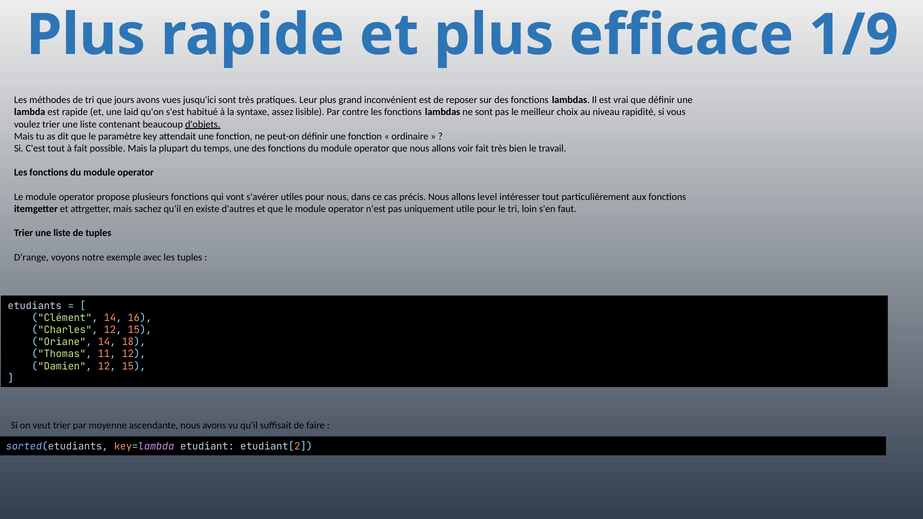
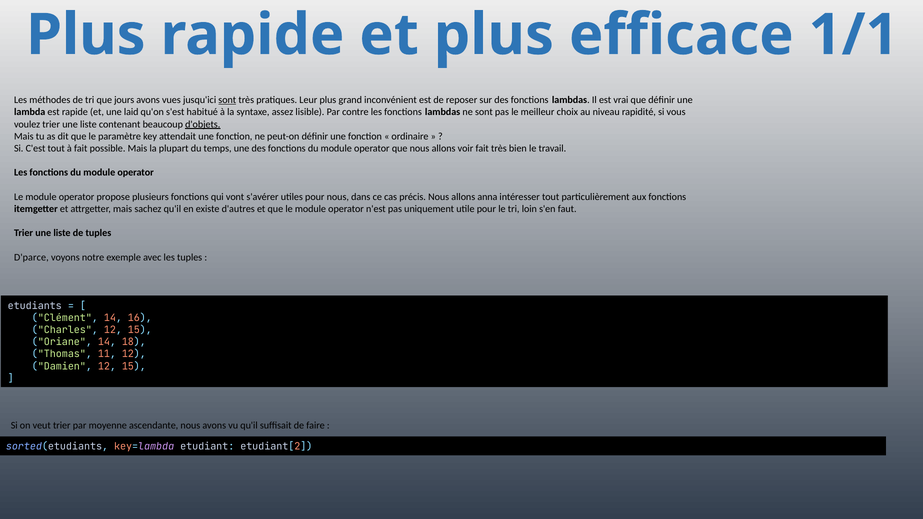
1/9: 1/9 -> 1/1
sont at (227, 100) underline: none -> present
level: level -> anna
D'range: D'range -> D'parce
